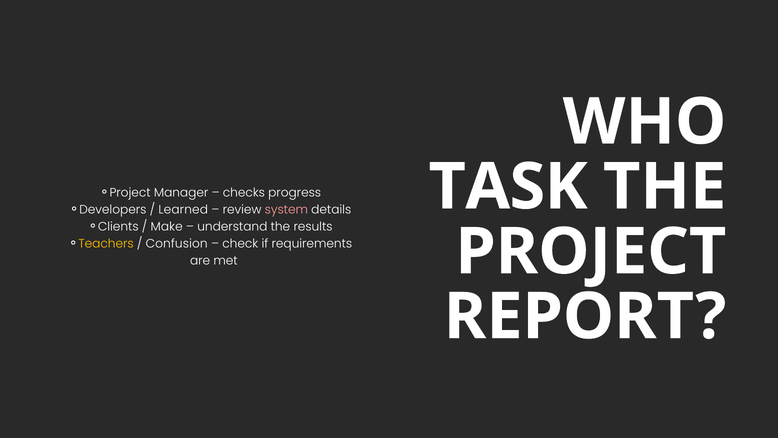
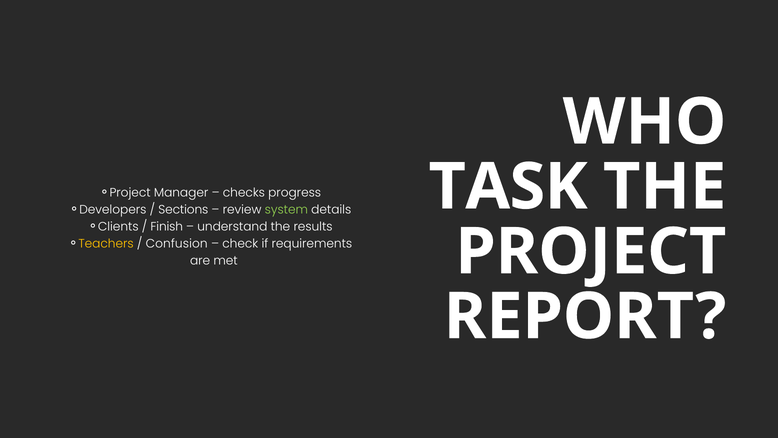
Learned: Learned -> Sections
system colour: pink -> light green
Make: Make -> Finish
